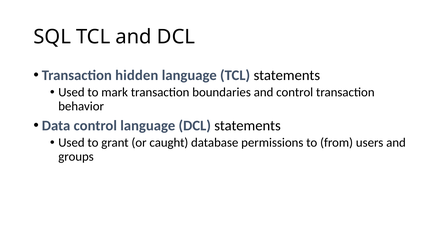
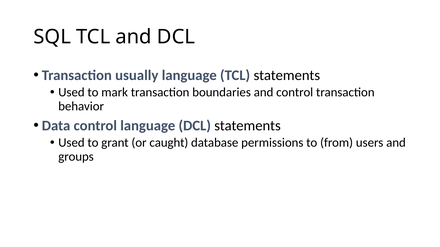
hidden: hidden -> usually
